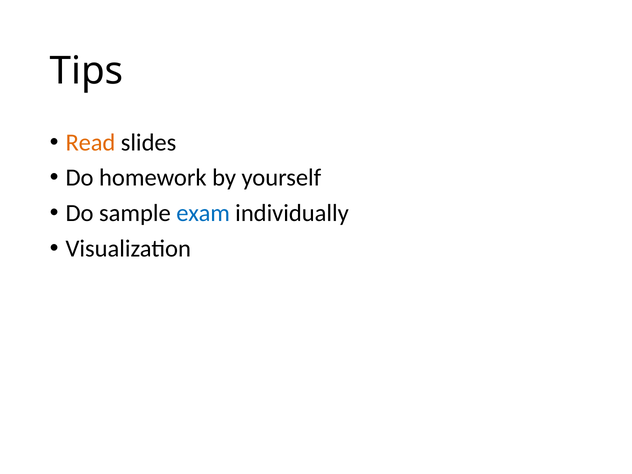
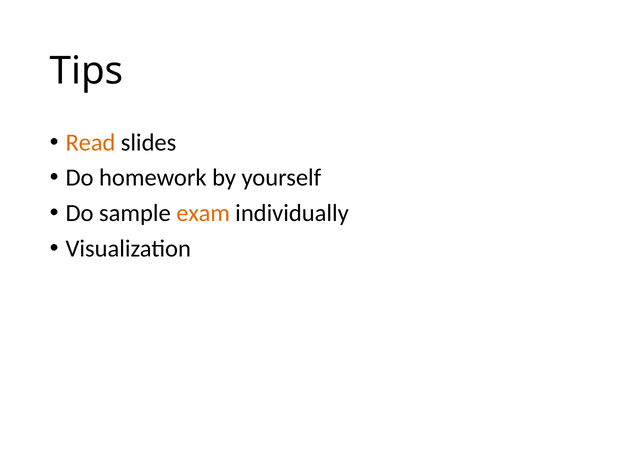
exam colour: blue -> orange
